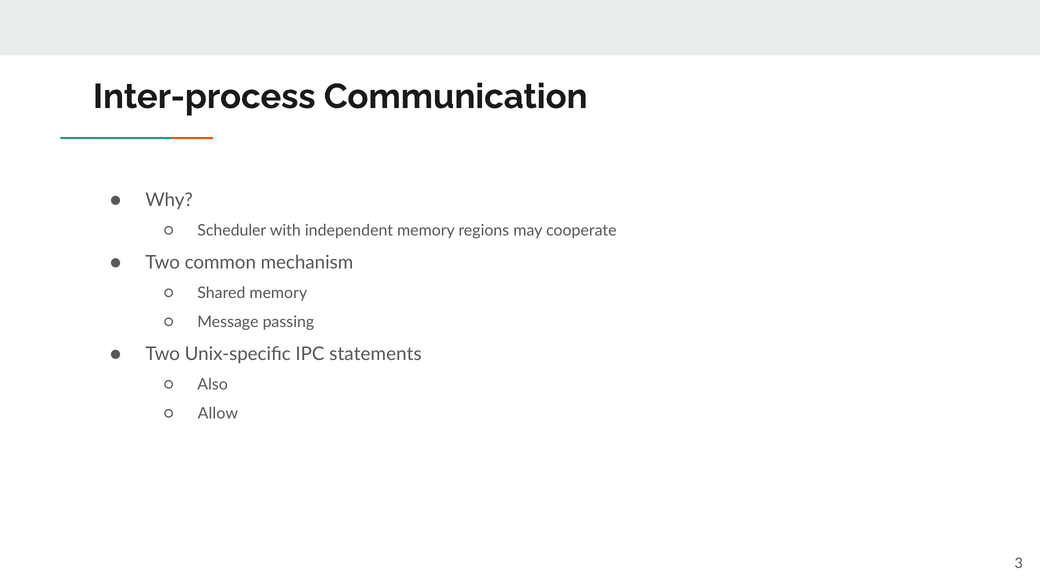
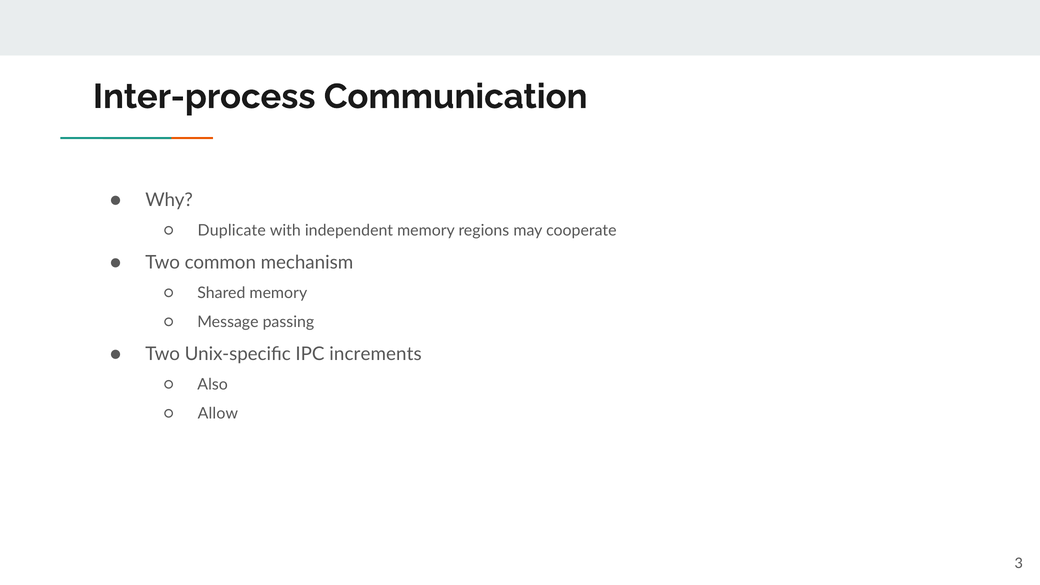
Scheduler: Scheduler -> Duplicate
statements: statements -> increments
